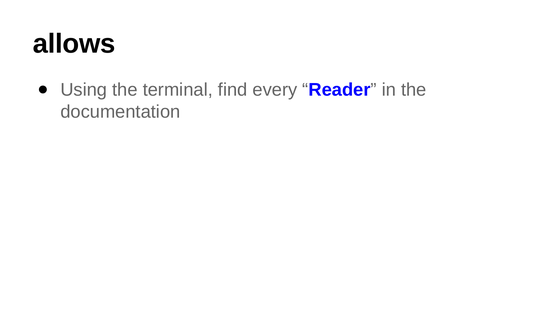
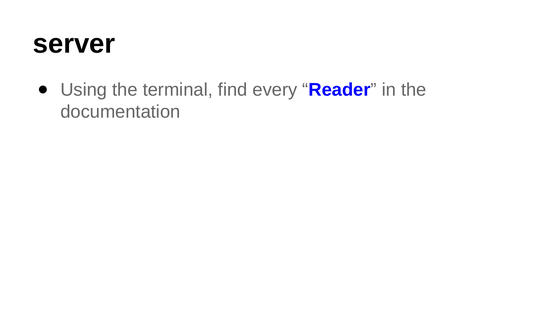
allows: allows -> server
